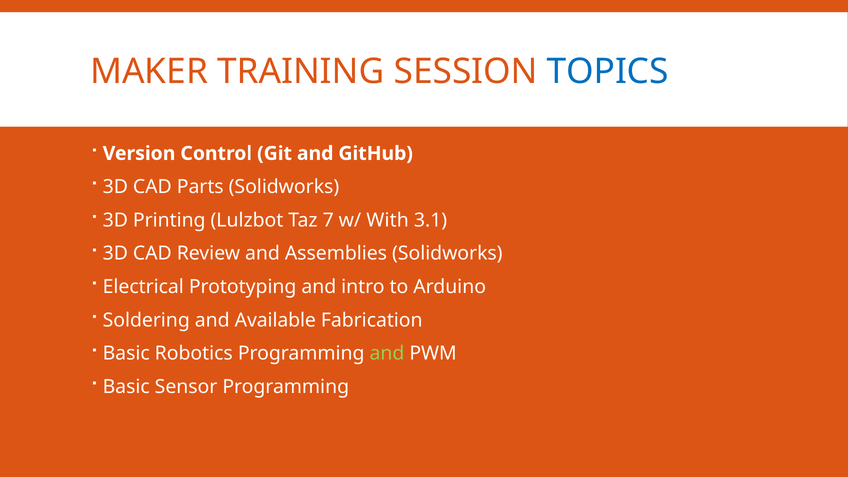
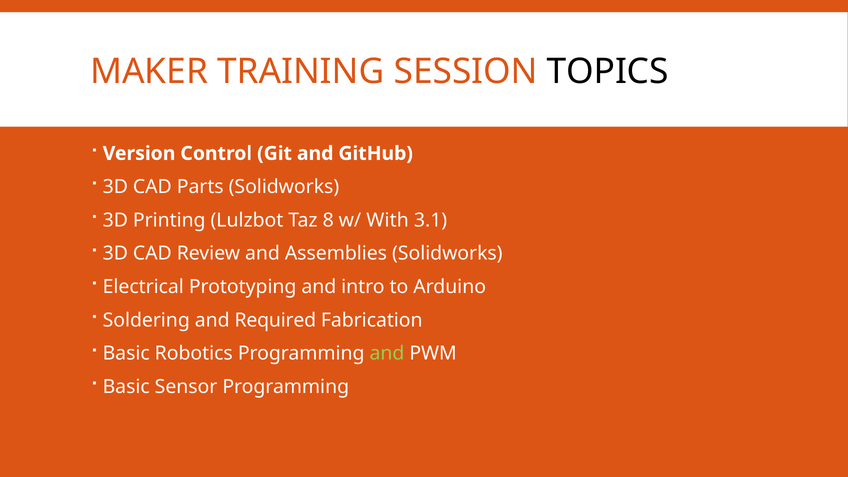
TOPICS colour: blue -> black
7: 7 -> 8
Available: Available -> Required
